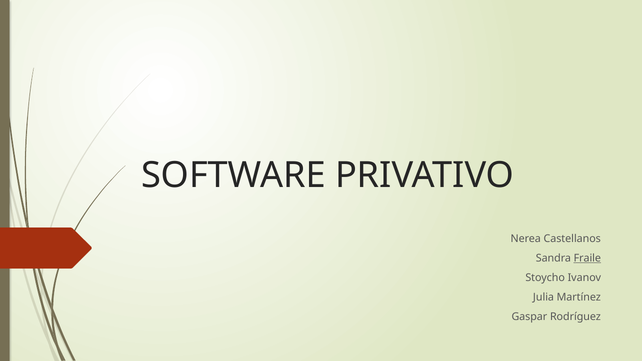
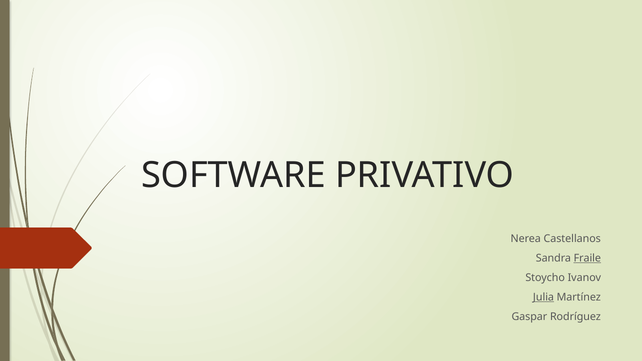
Julia underline: none -> present
